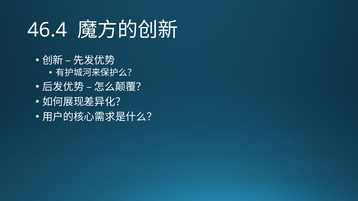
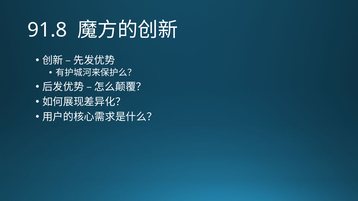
46.4: 46.4 -> 91.8
